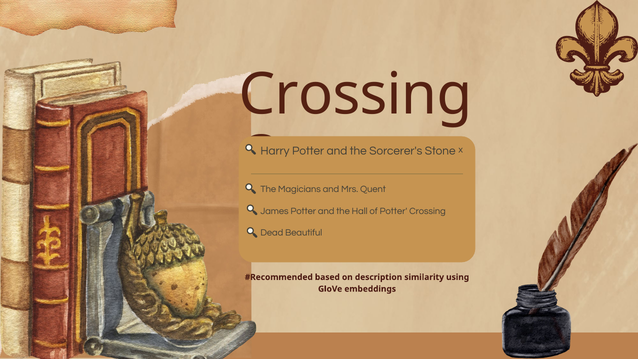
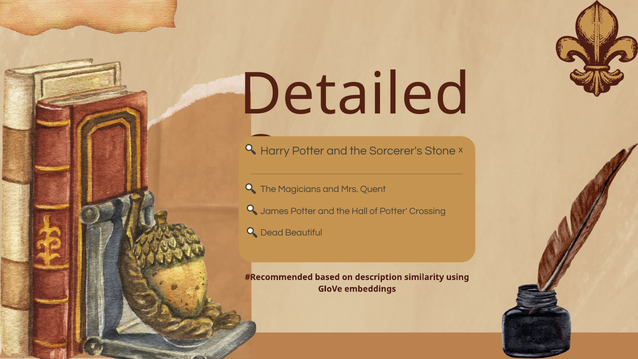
Crossing at (356, 95): Crossing -> Detailed
